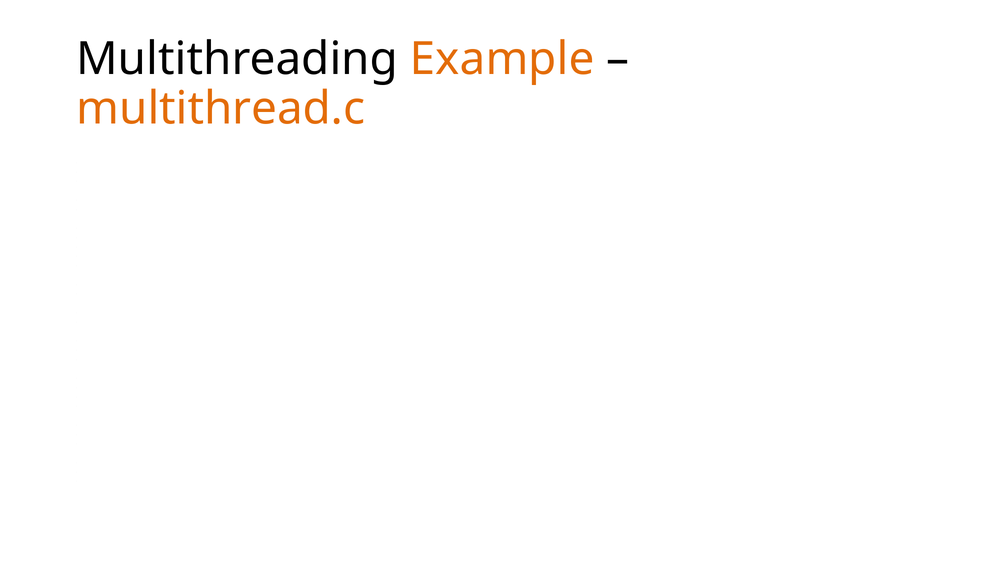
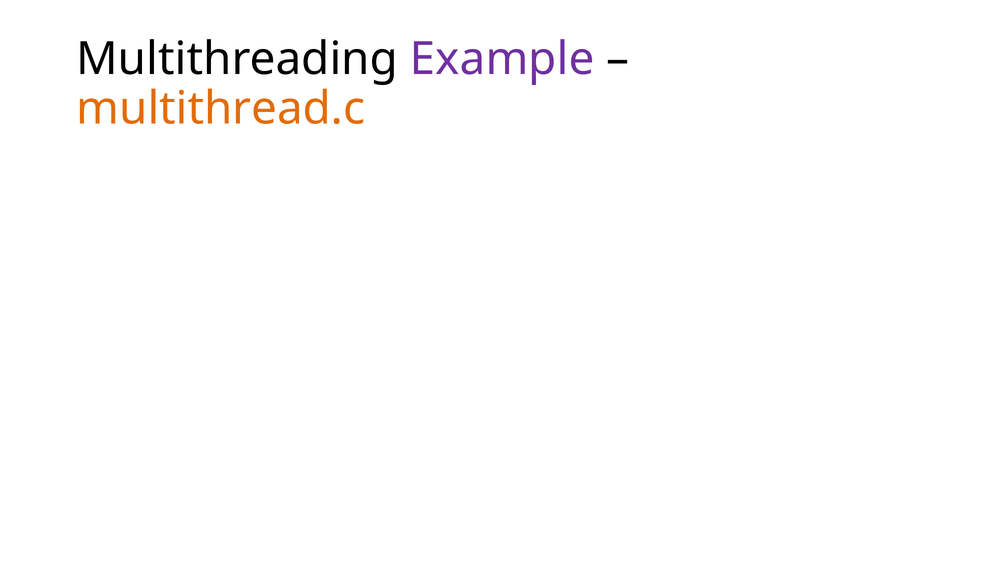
Example colour: orange -> purple
